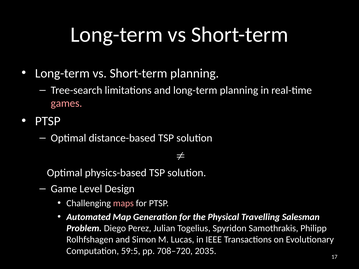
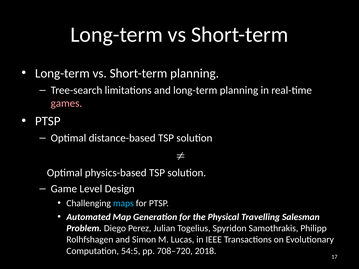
maps colour: pink -> light blue
59:5: 59:5 -> 54:5
2035: 2035 -> 2018
